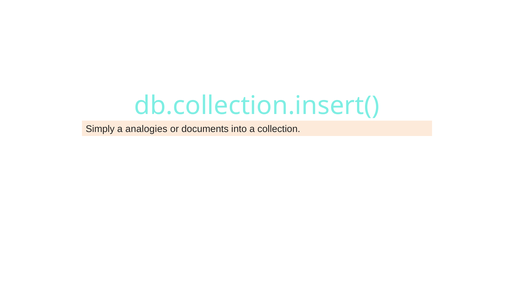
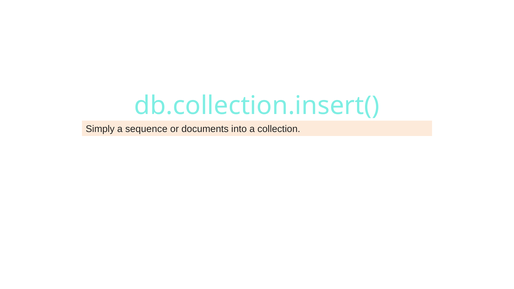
analogies: analogies -> sequence
